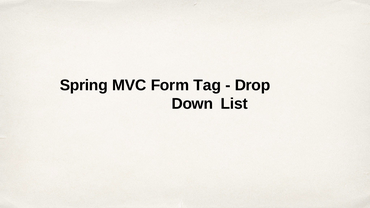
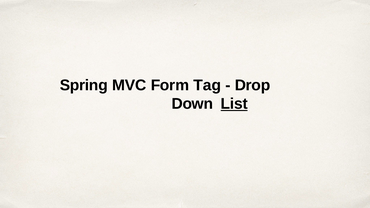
List underline: none -> present
